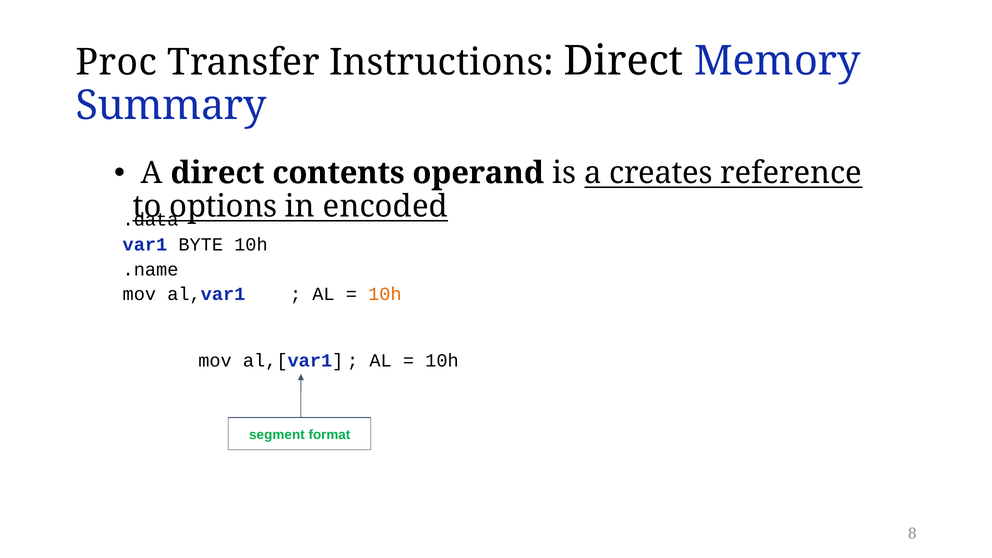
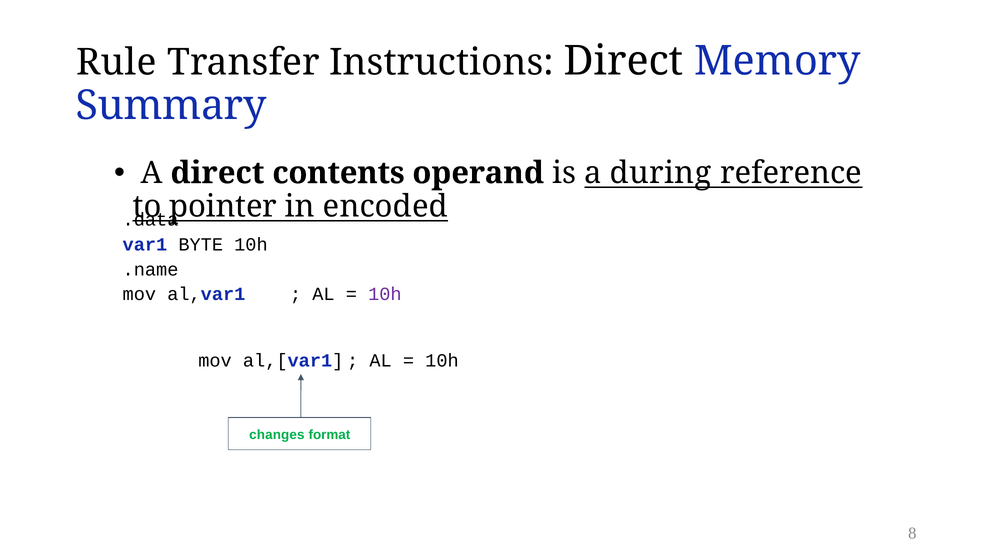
Proc: Proc -> Rule
creates: creates -> during
options: options -> pointer
10h at (385, 294) colour: orange -> purple
segment: segment -> changes
